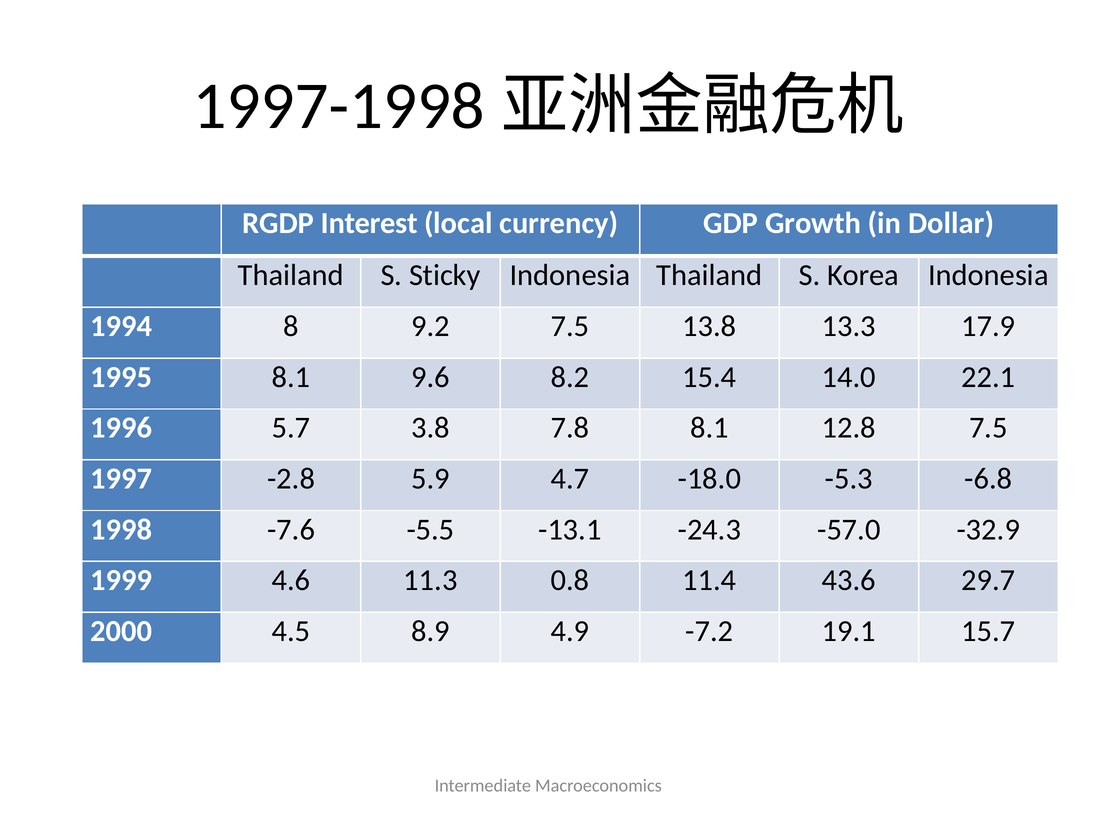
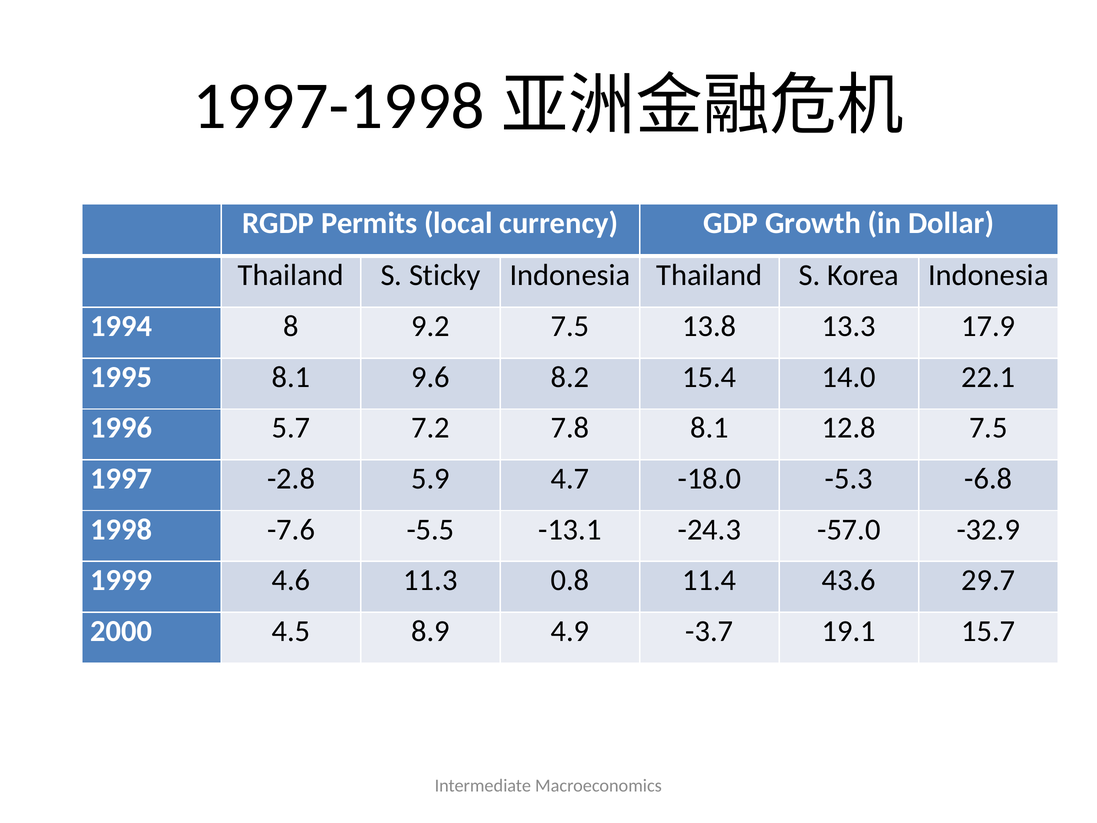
Interest: Interest -> Permits
3.8: 3.8 -> 7.2
-7.2: -7.2 -> -3.7
